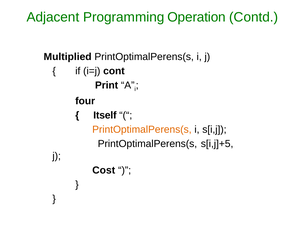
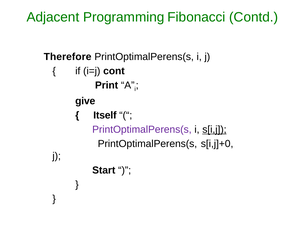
Operation: Operation -> Fibonacci
Multiplied: Multiplied -> Therefore
four: four -> give
PrintOptimalPerens(s at (142, 129) colour: orange -> purple
s[i,j underline: none -> present
s[i,j]+5: s[i,j]+5 -> s[i,j]+0
Cost: Cost -> Start
